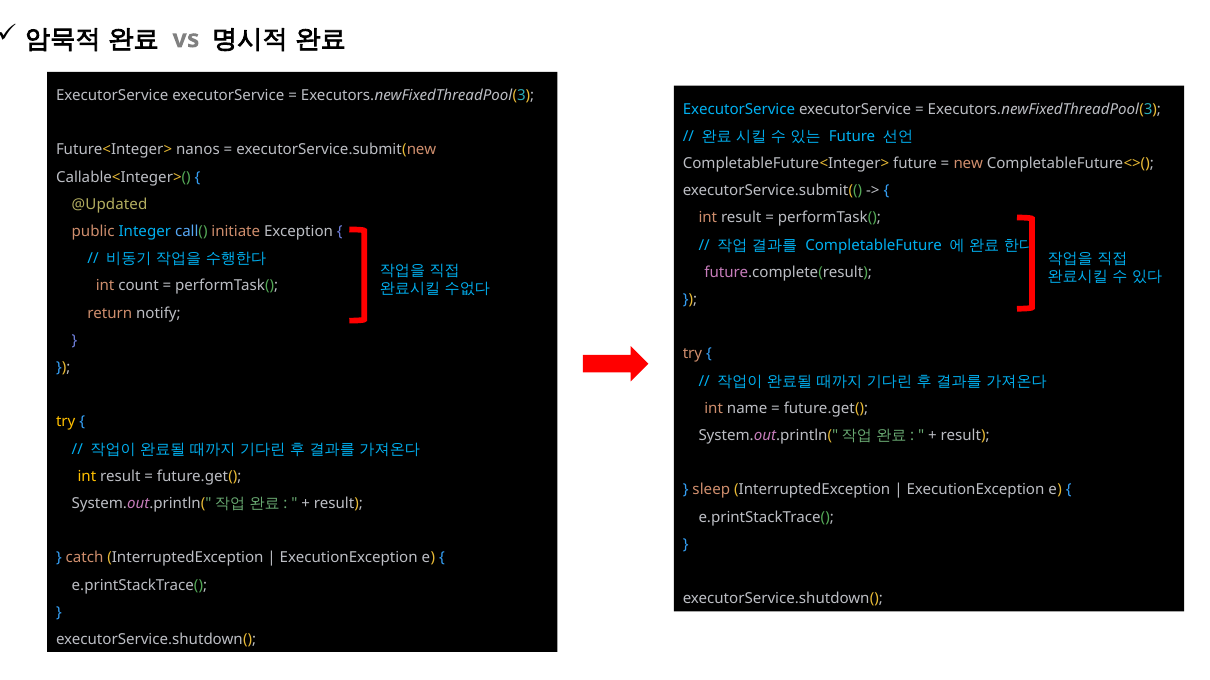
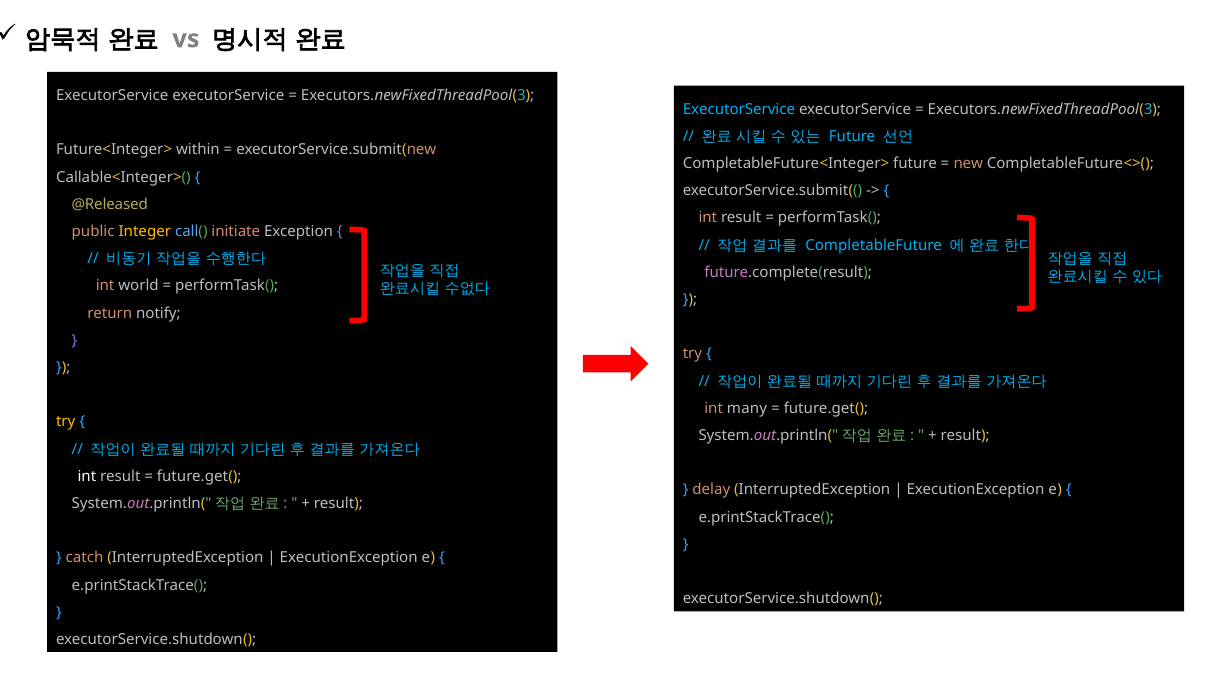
nanos: nanos -> within
@Updated: @Updated -> @Released
Integer colour: light blue -> yellow
count: count -> world
name: name -> many
int at (87, 477) colour: yellow -> white
sleep: sleep -> delay
